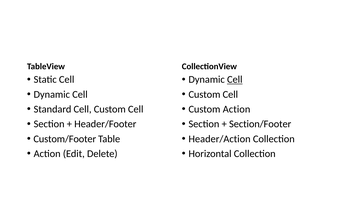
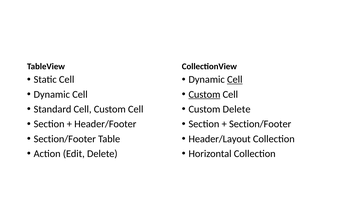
Custom at (204, 94) underline: none -> present
Custom Action: Action -> Delete
Custom/Footer at (65, 139): Custom/Footer -> Section/Footer
Header/Action: Header/Action -> Header/Layout
